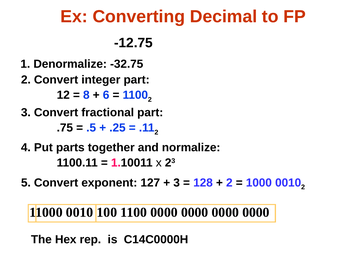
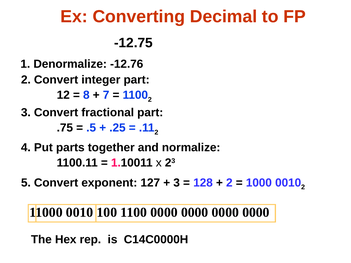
-32.75: -32.75 -> -12.76
6: 6 -> 7
